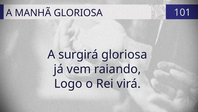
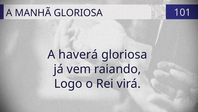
surgirá: surgirá -> haverá
